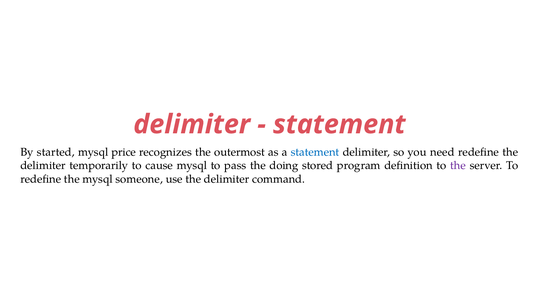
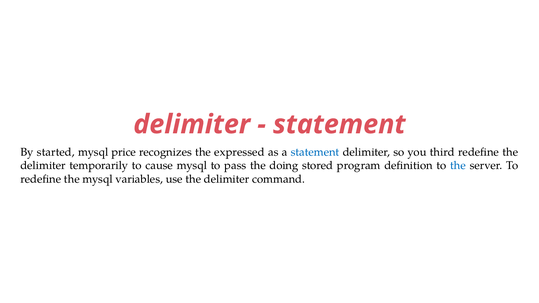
outermost: outermost -> expressed
need: need -> third
the at (458, 166) colour: purple -> blue
someone: someone -> variables
